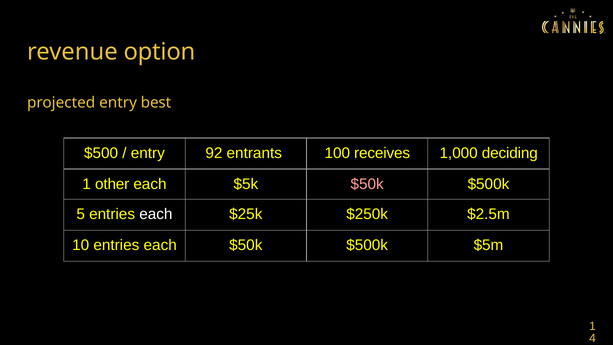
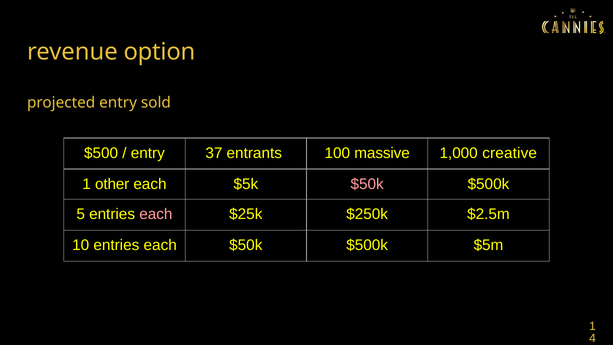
best: best -> sold
92: 92 -> 37
receives: receives -> massive
deciding: deciding -> creative
each at (156, 214) colour: white -> pink
